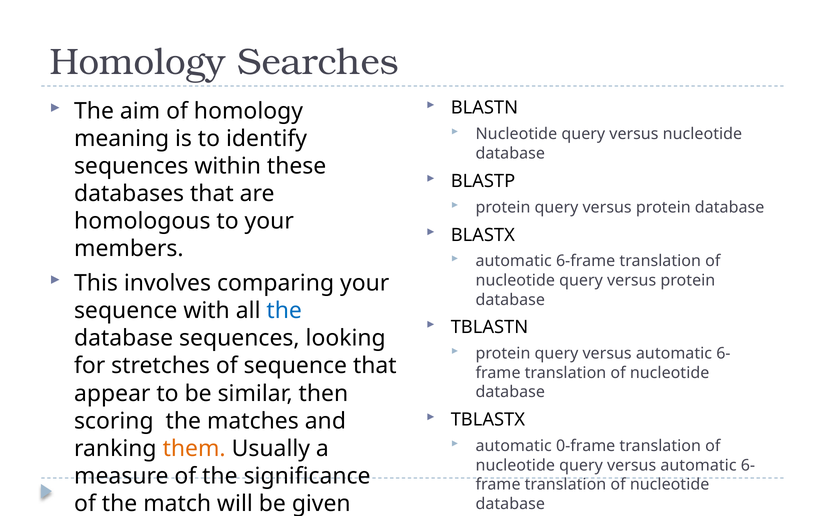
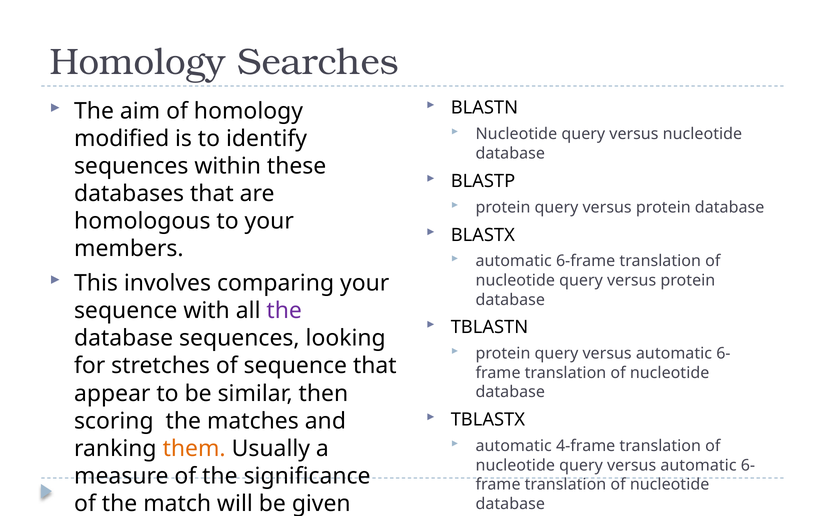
meaning: meaning -> modified
the at (284, 311) colour: blue -> purple
0-frame: 0-frame -> 4-frame
